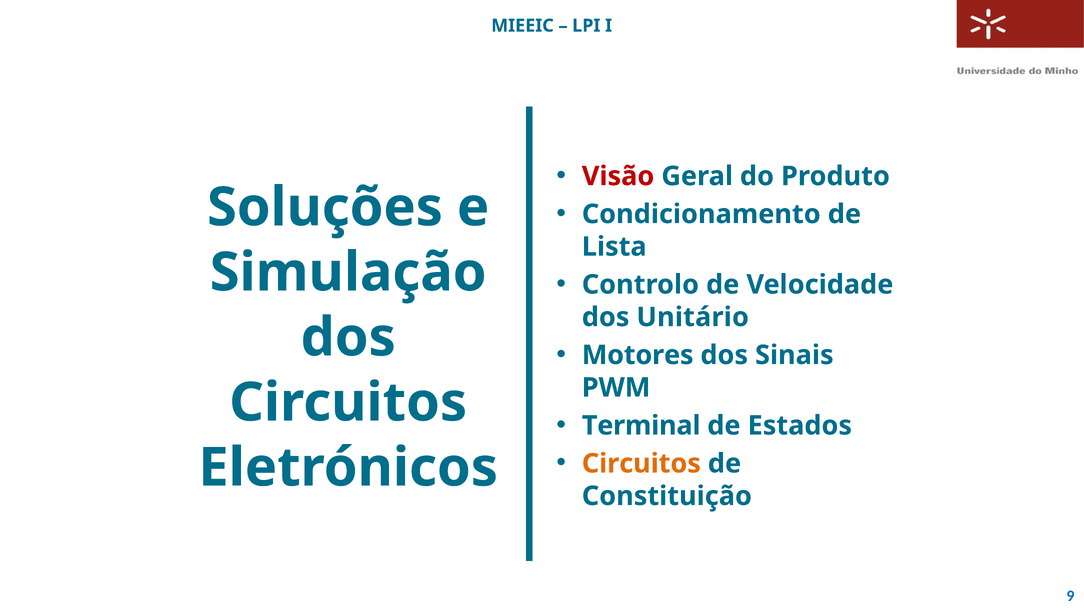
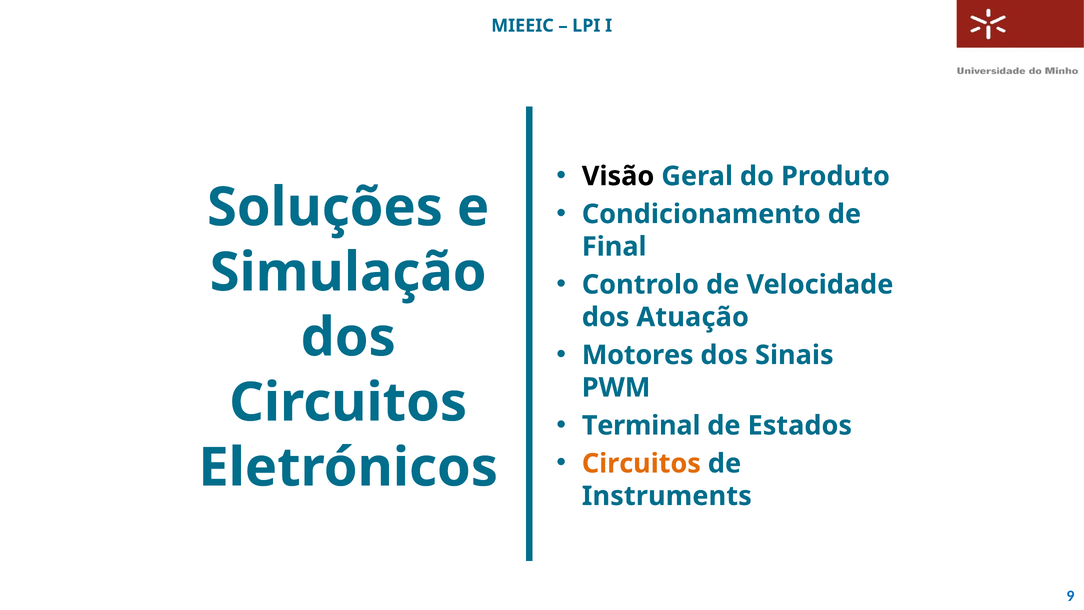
Visão colour: red -> black
Lista: Lista -> Final
Unitário: Unitário -> Atuação
Constituição: Constituição -> Instruments
